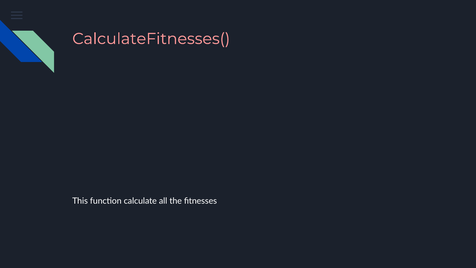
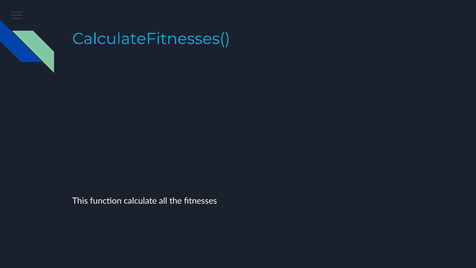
CalculateFitnesses( colour: pink -> light blue
